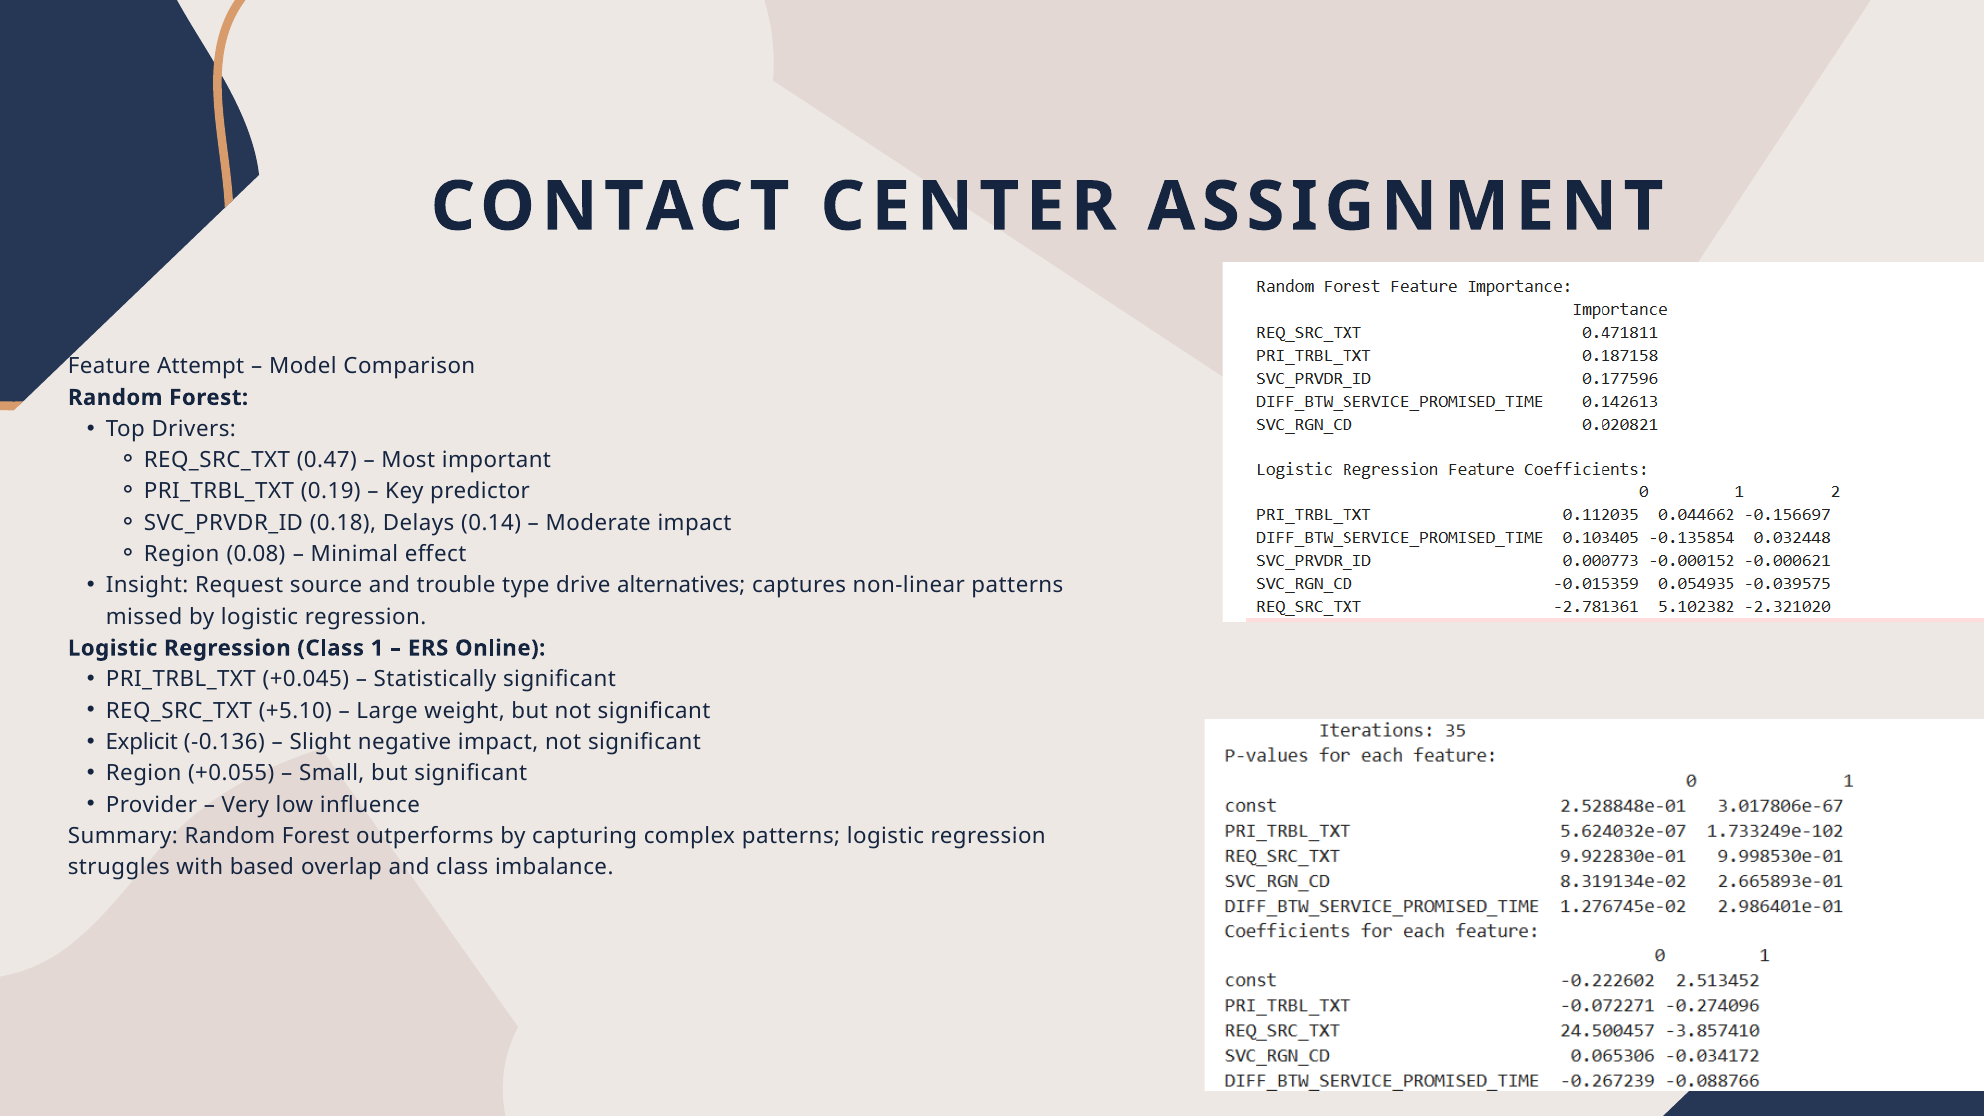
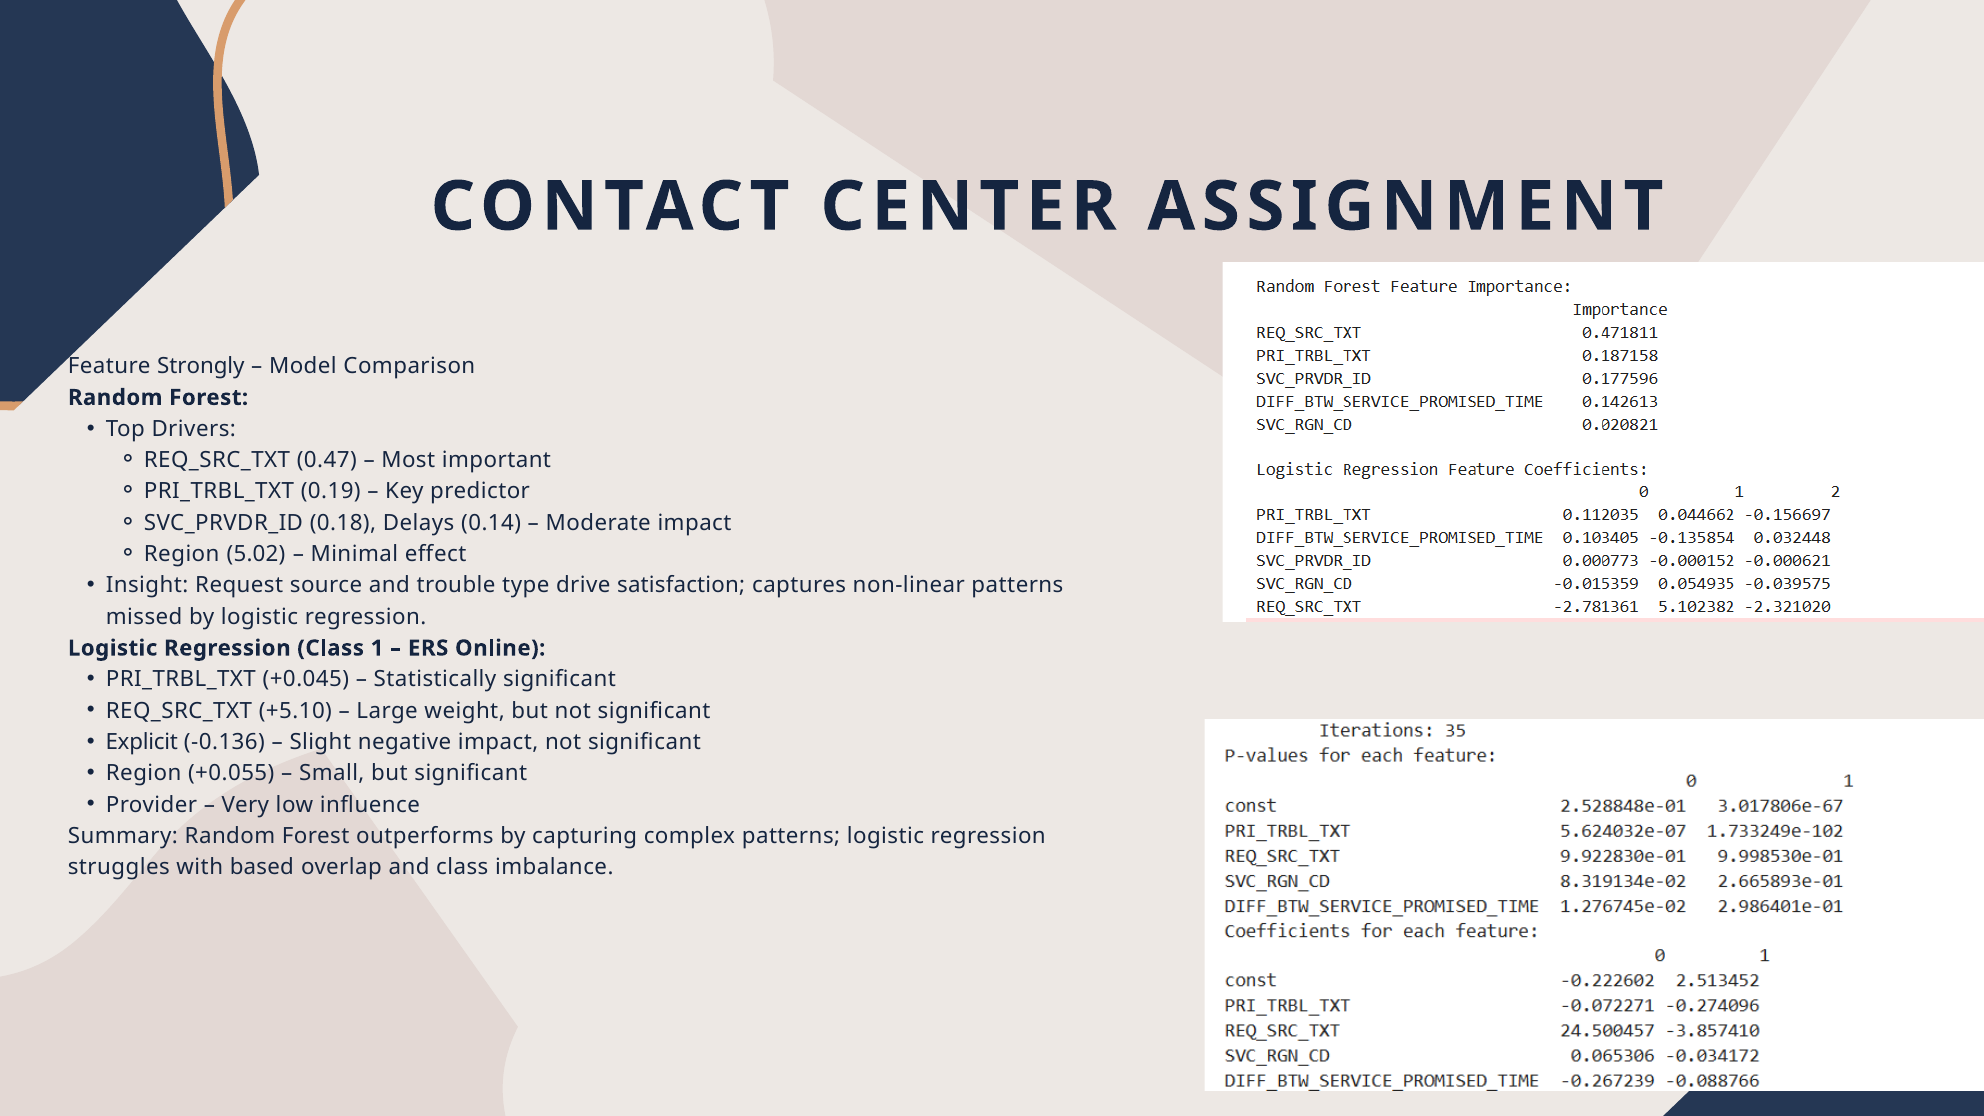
Attempt: Attempt -> Strongly
0.08: 0.08 -> 5.02
alternatives: alternatives -> satisfaction
